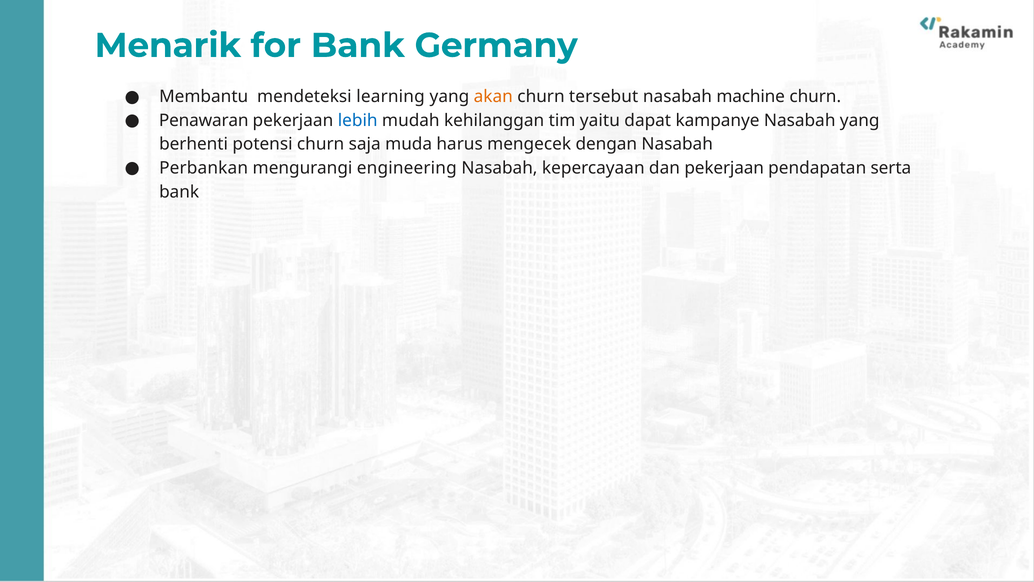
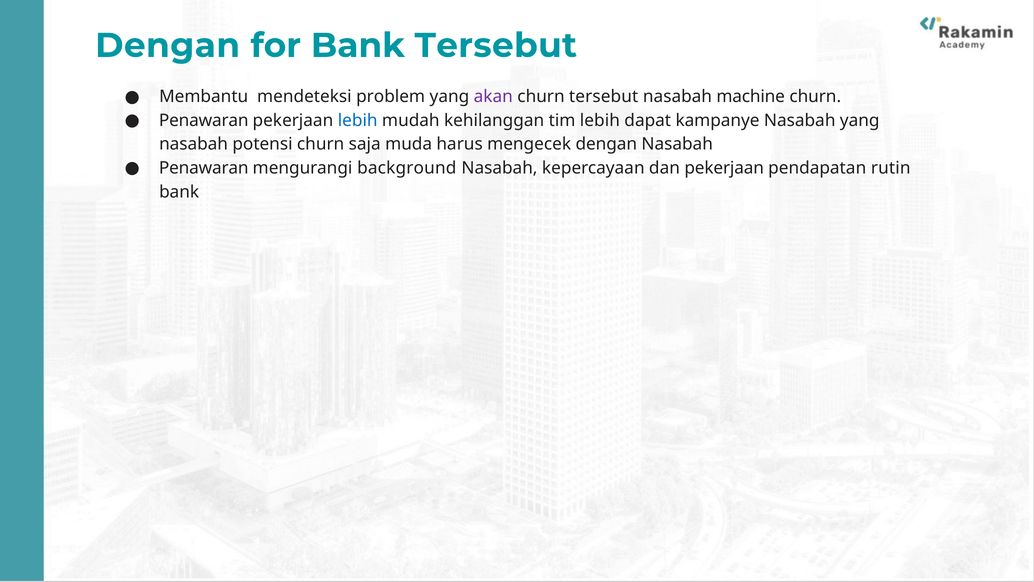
Menarik at (168, 45): Menarik -> Dengan
Bank Germany: Germany -> Tersebut
learning: learning -> problem
akan colour: orange -> purple
tim yaitu: yaitu -> lebih
berhenti at (194, 144): berhenti -> nasabah
Perbankan at (204, 168): Perbankan -> Penawaran
engineering: engineering -> background
serta: serta -> rutin
